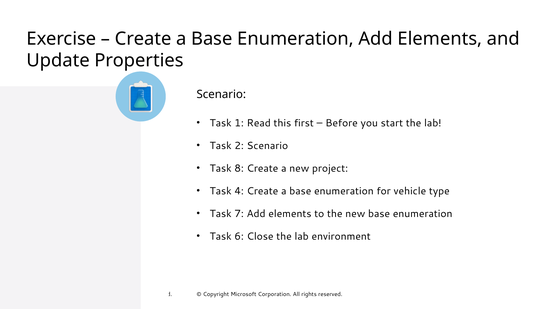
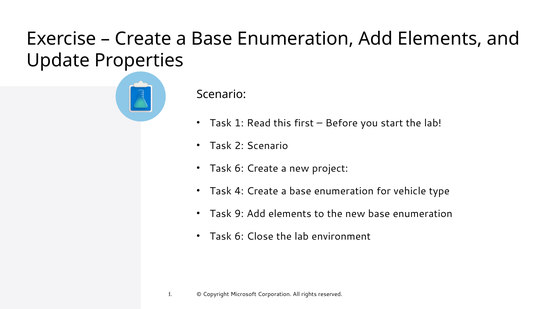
8 at (239, 169): 8 -> 6
7: 7 -> 9
